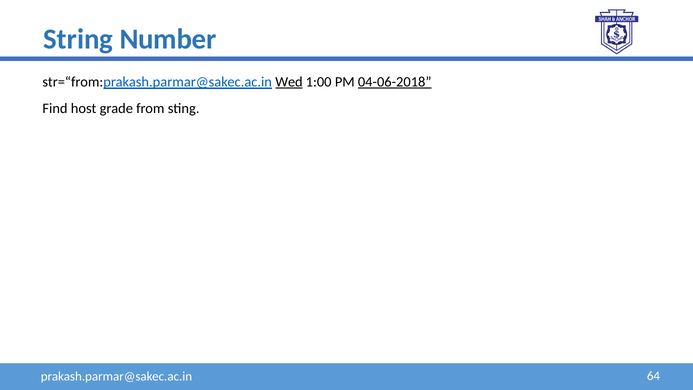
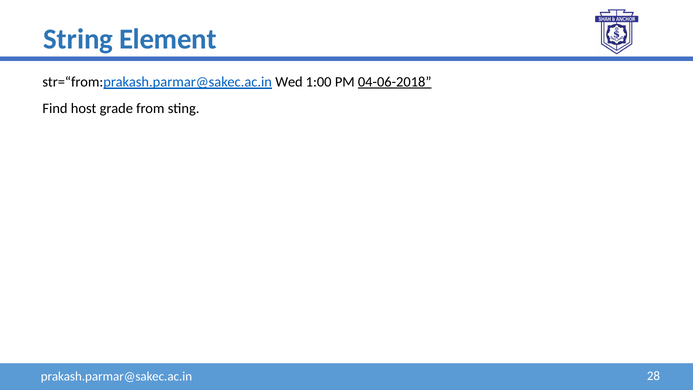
Number: Number -> Element
Wed underline: present -> none
64: 64 -> 28
